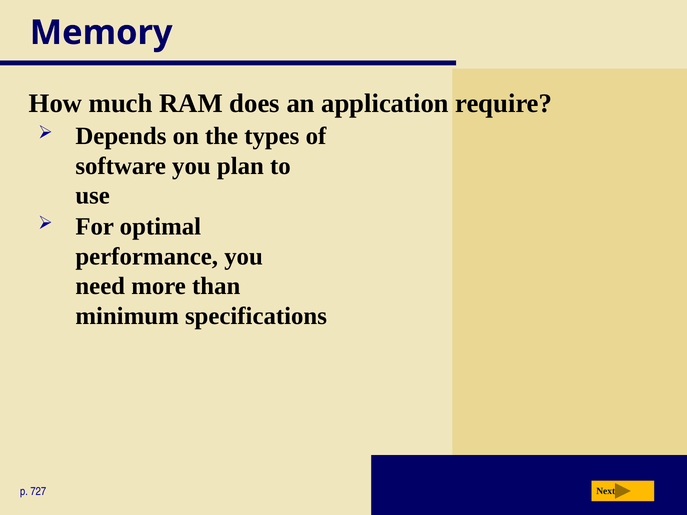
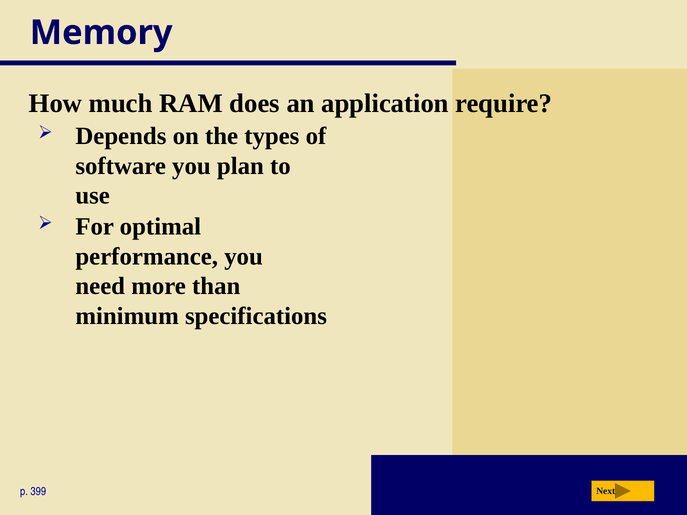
727: 727 -> 399
